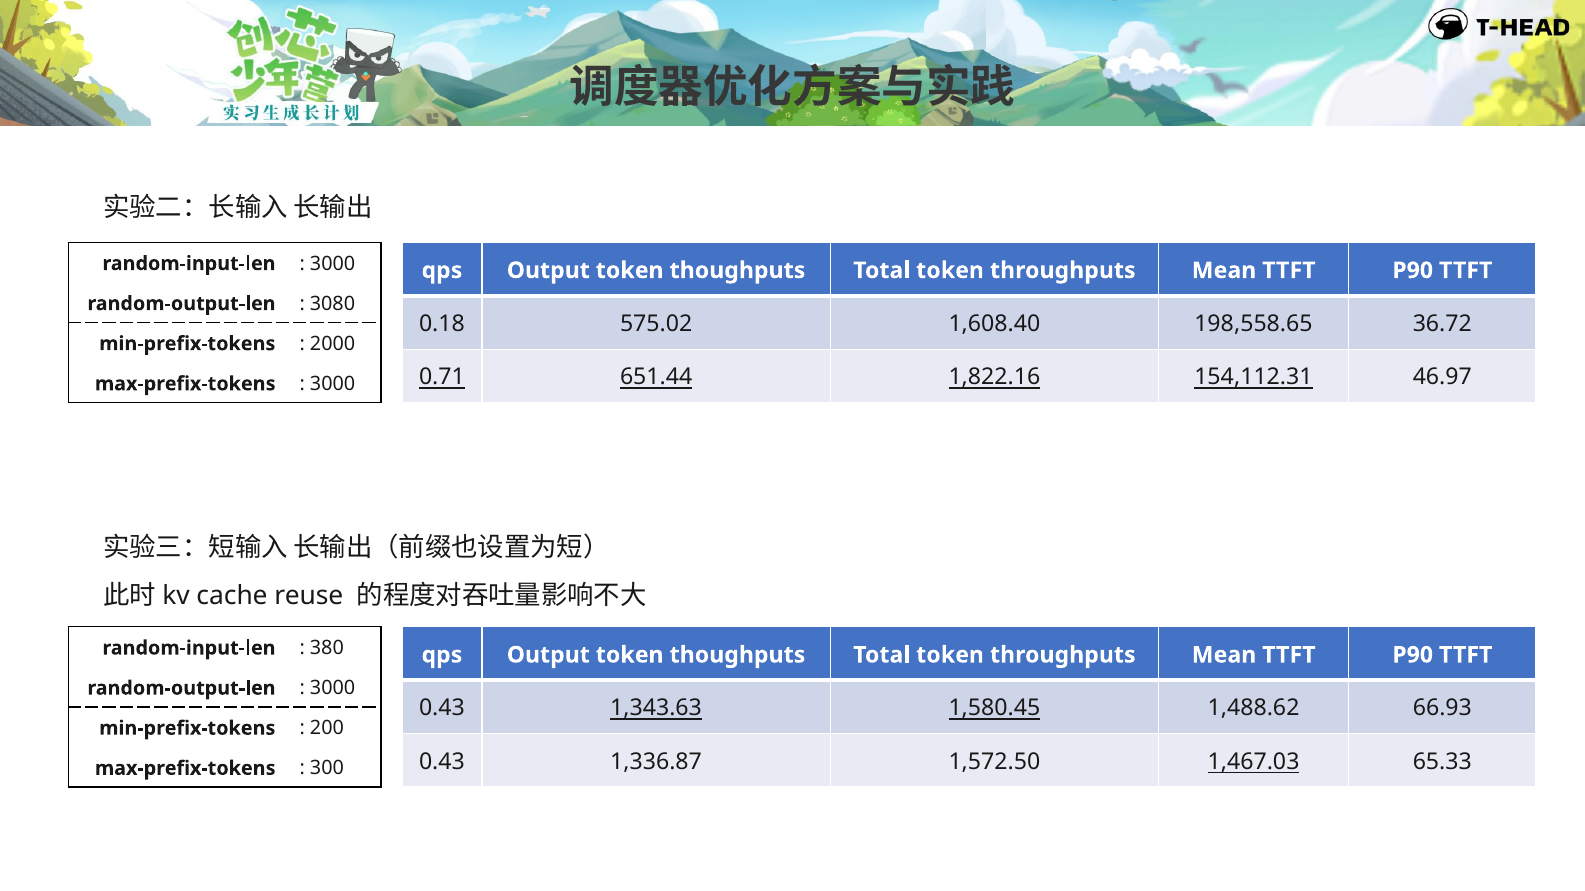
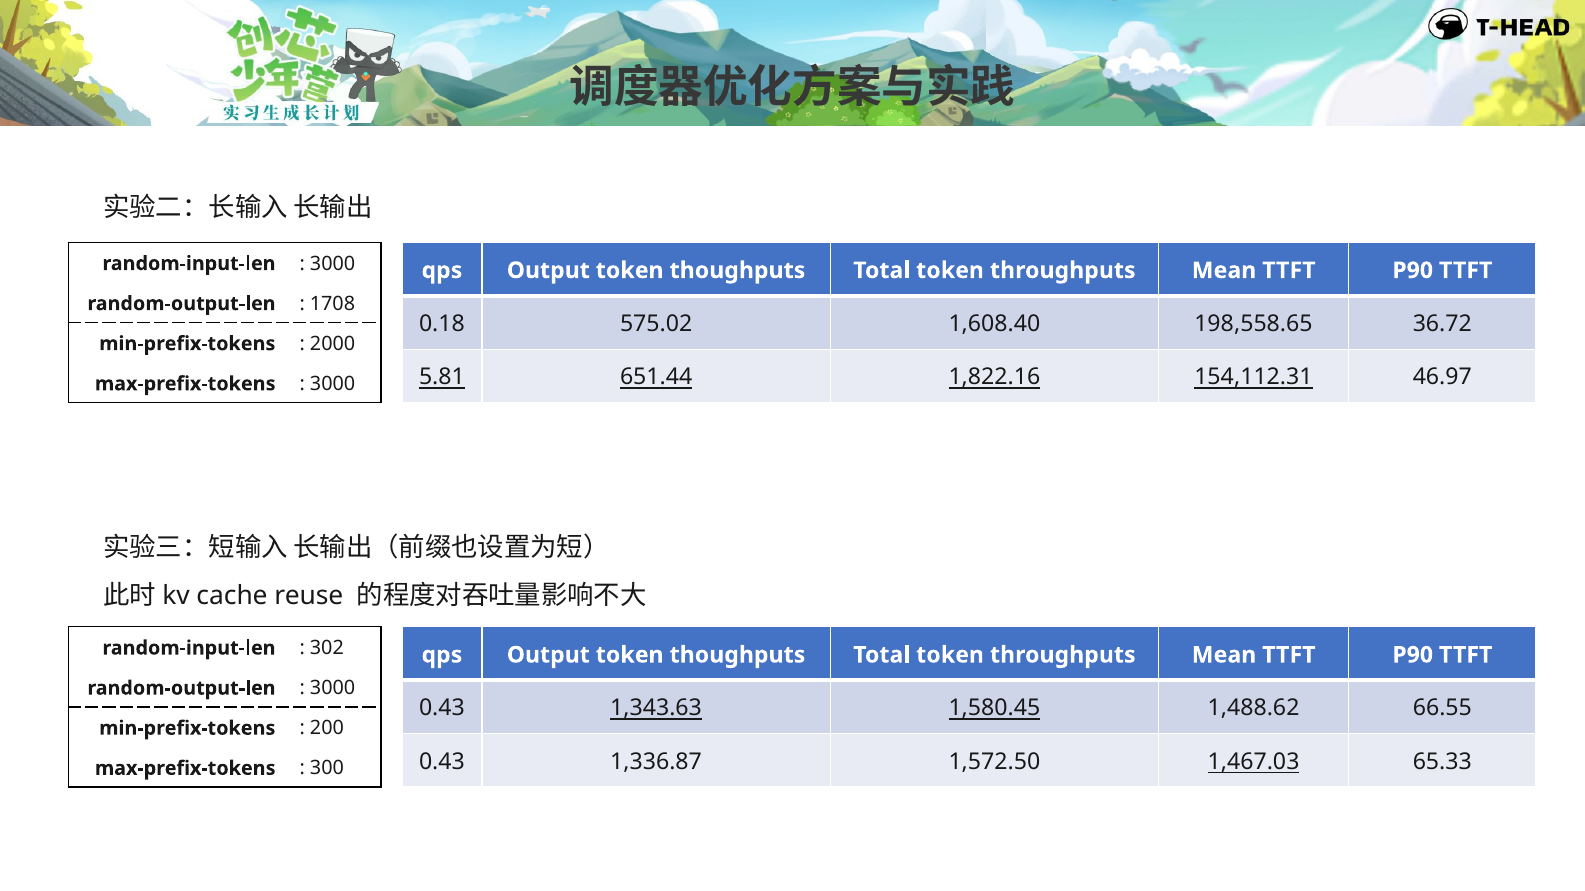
3080: 3080 -> 1708
0.71: 0.71 -> 5.81
380: 380 -> 302
66.93: 66.93 -> 66.55
